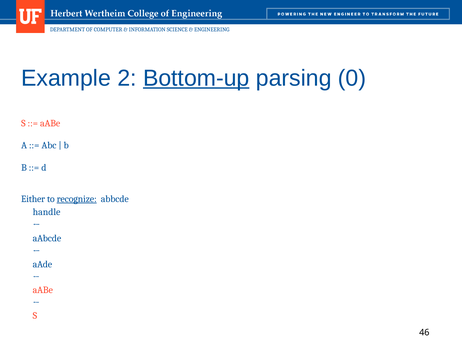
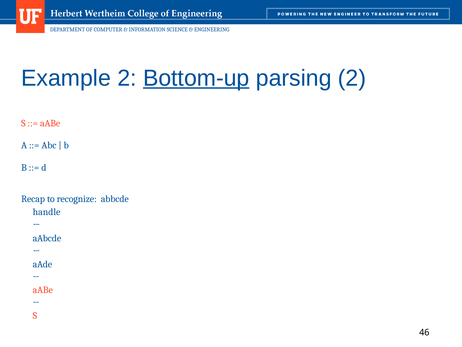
parsing 0: 0 -> 2
Either: Either -> Recap
recognize underline: present -> none
